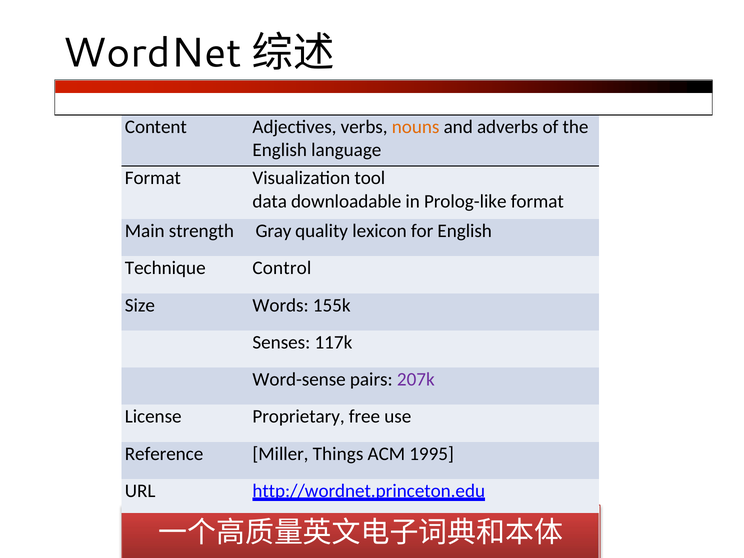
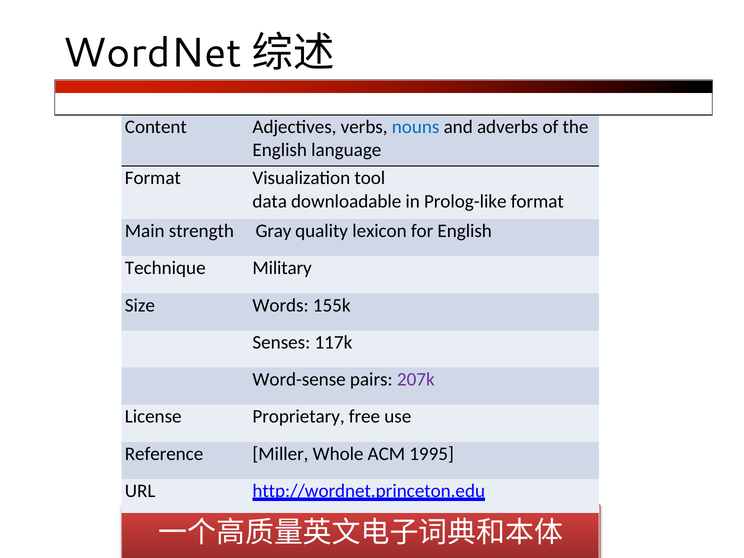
nouns colour: orange -> blue
Control: Control -> Military
Things: Things -> Whole
